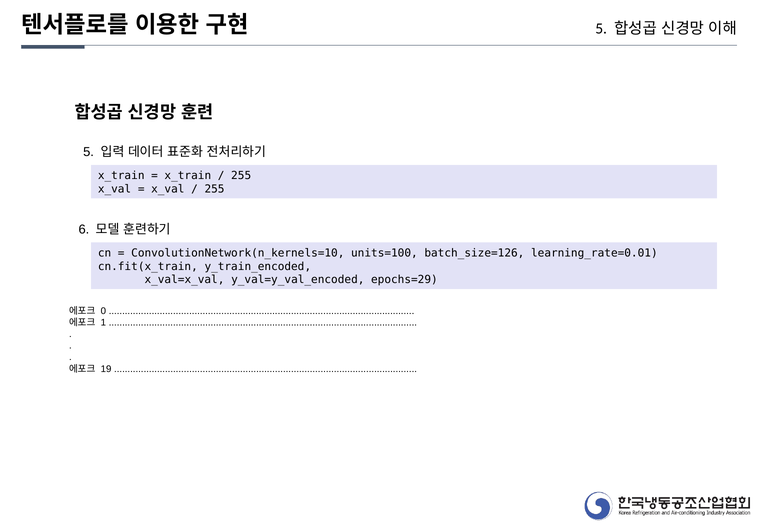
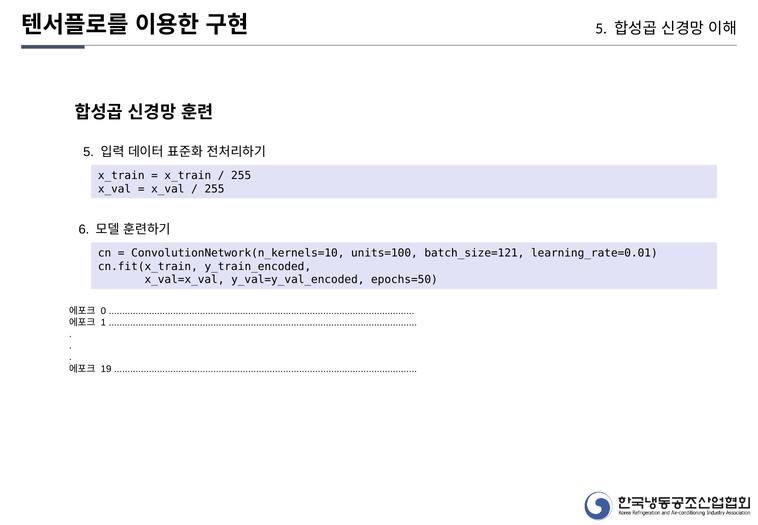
batch_size=126: batch_size=126 -> batch_size=121
epochs=29: epochs=29 -> epochs=50
